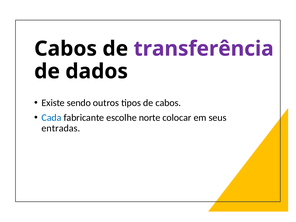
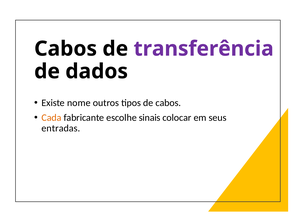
sendo: sendo -> nome
Cada colour: blue -> orange
norte: norte -> sinais
